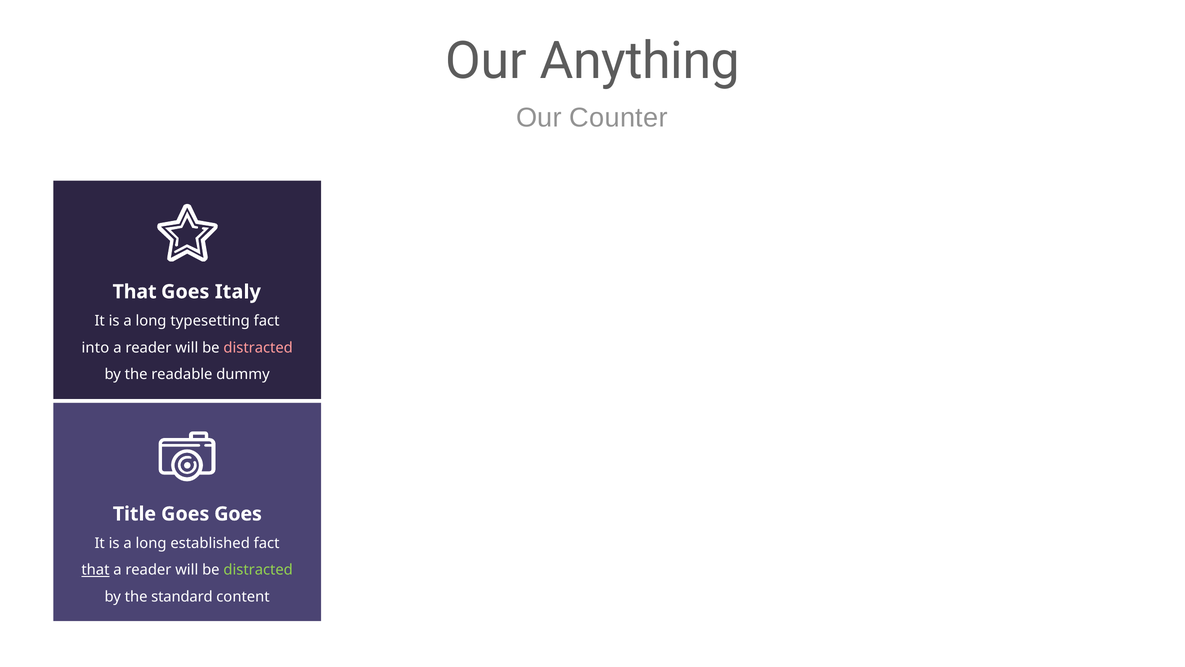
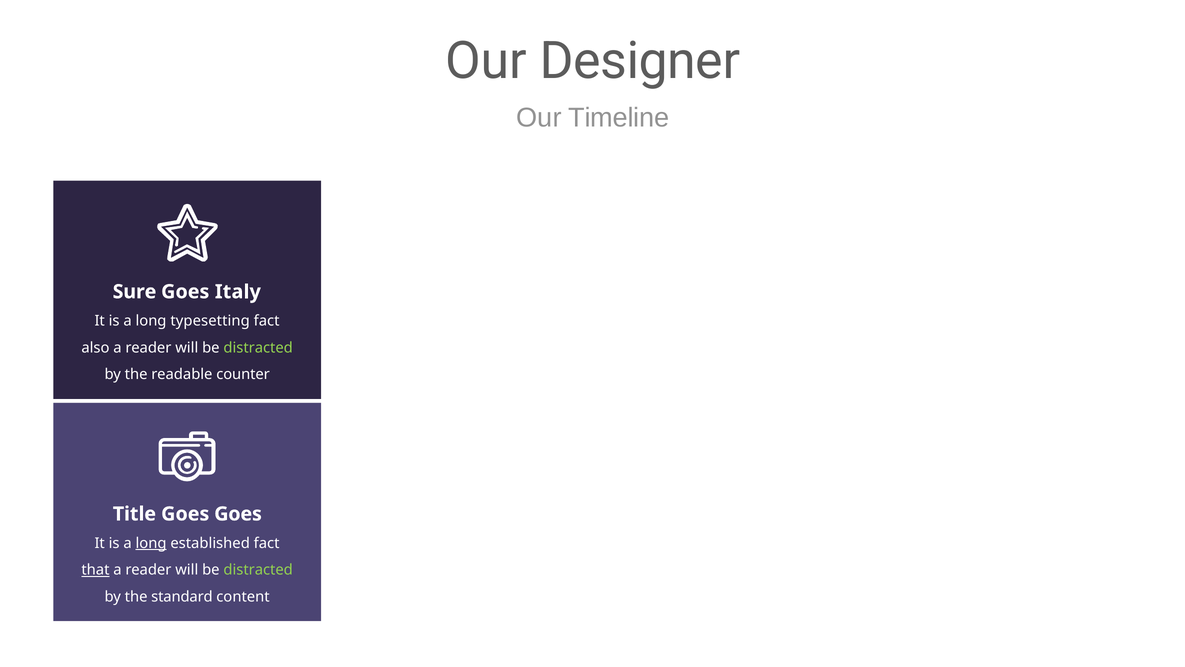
Anything: Anything -> Designer
Counter: Counter -> Timeline
That at (135, 292): That -> Sure
into: into -> also
distracted at (258, 347) colour: pink -> light green
dummy: dummy -> counter
long at (151, 543) underline: none -> present
